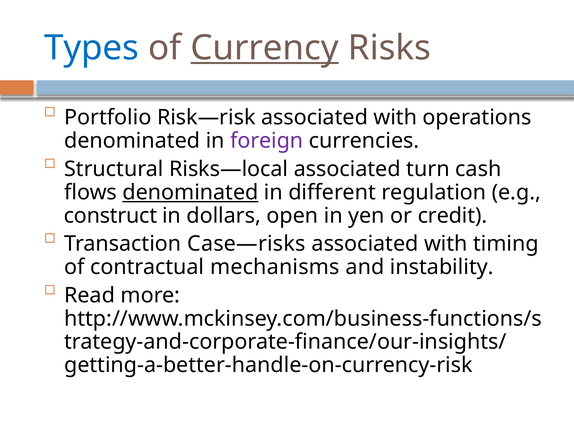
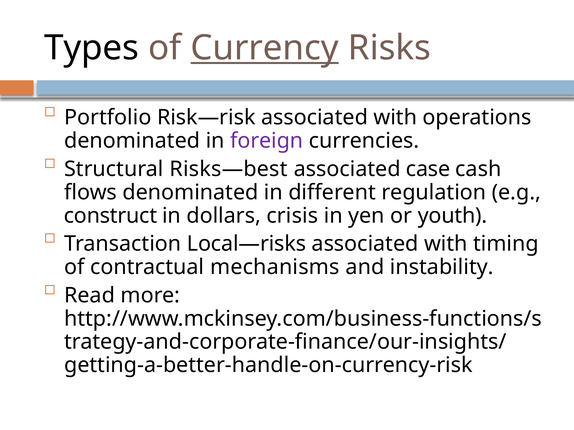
Types colour: blue -> black
Risks—local: Risks—local -> Risks—best
turn: turn -> case
denominated at (190, 193) underline: present -> none
open: open -> crisis
credit: credit -> youth
Case—risks: Case—risks -> Local—risks
